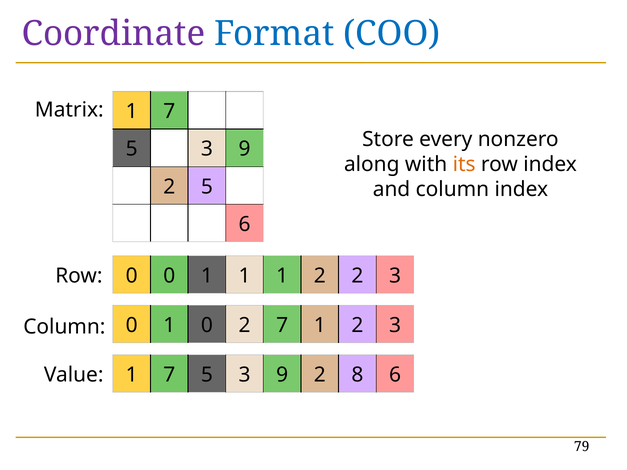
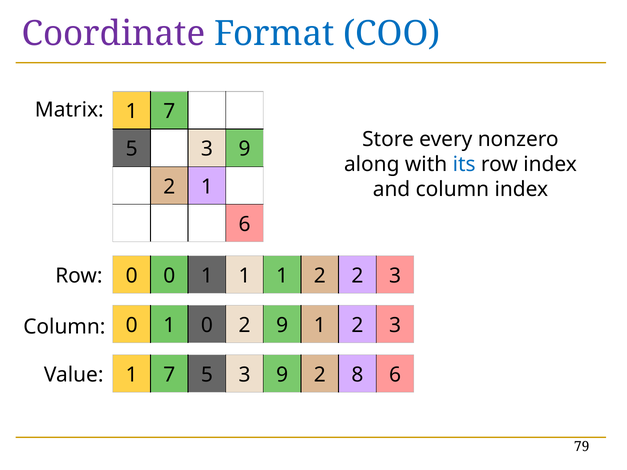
its colour: orange -> blue
2 5: 5 -> 1
2 7: 7 -> 9
